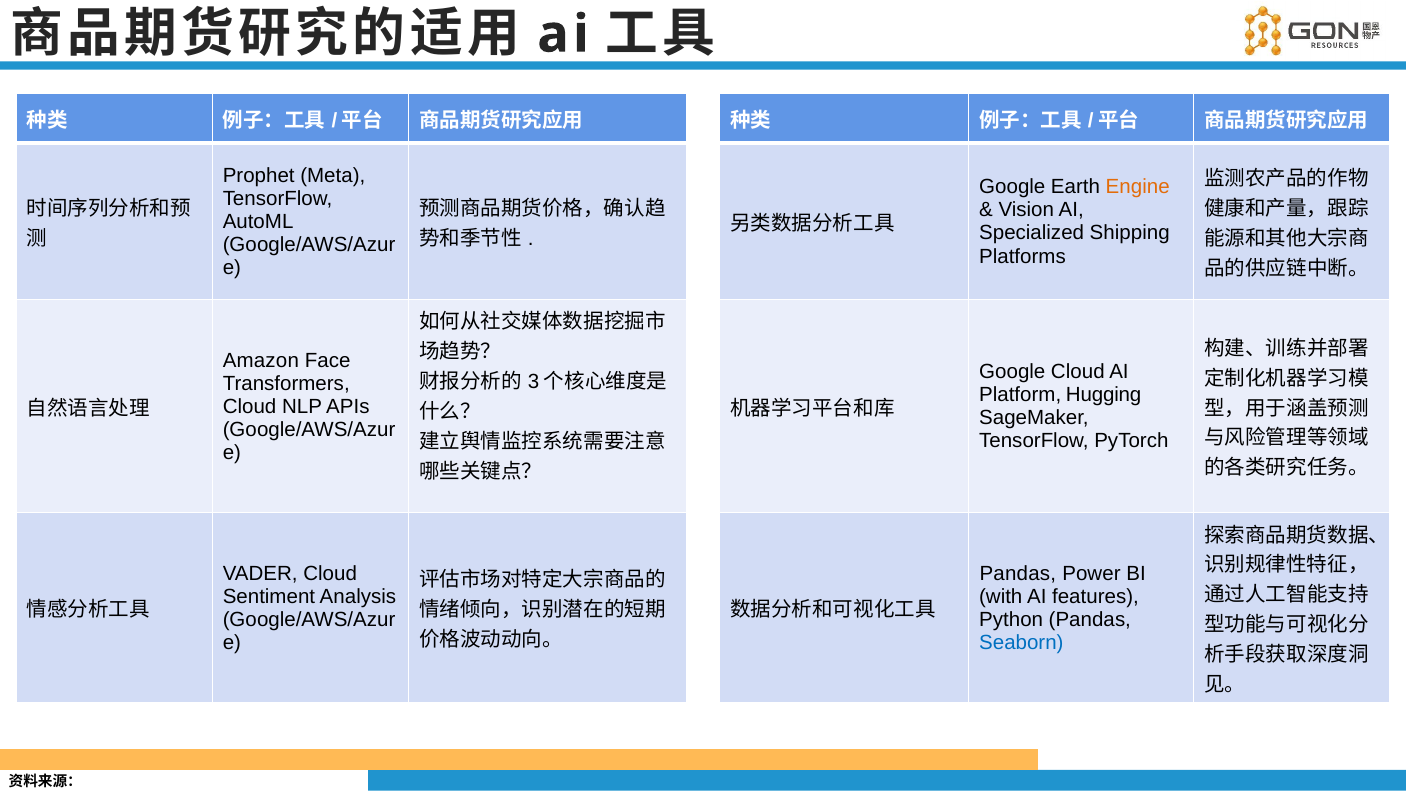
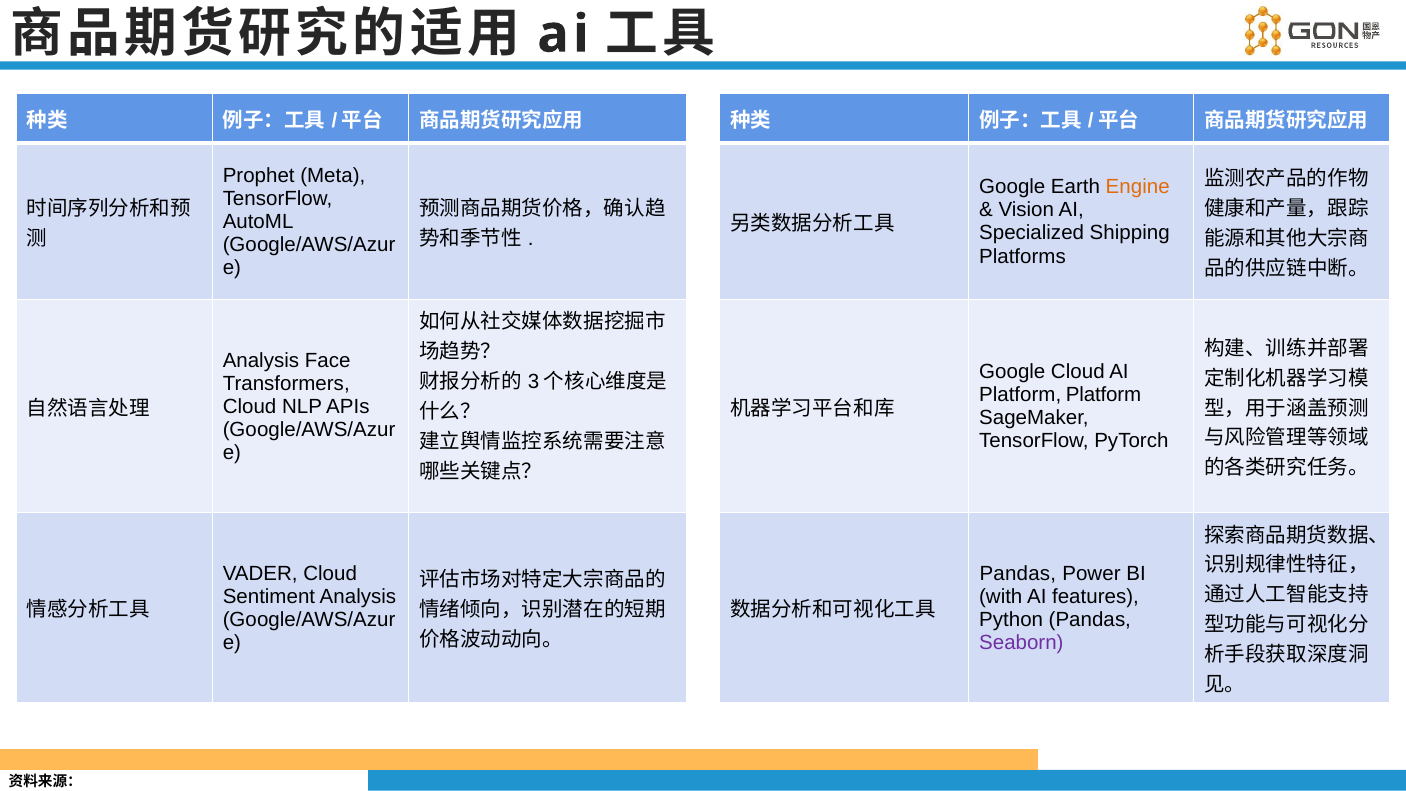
Amazon at (261, 360): Amazon -> Analysis
Platform Hugging: Hugging -> Platform
Seaborn colour: blue -> purple
